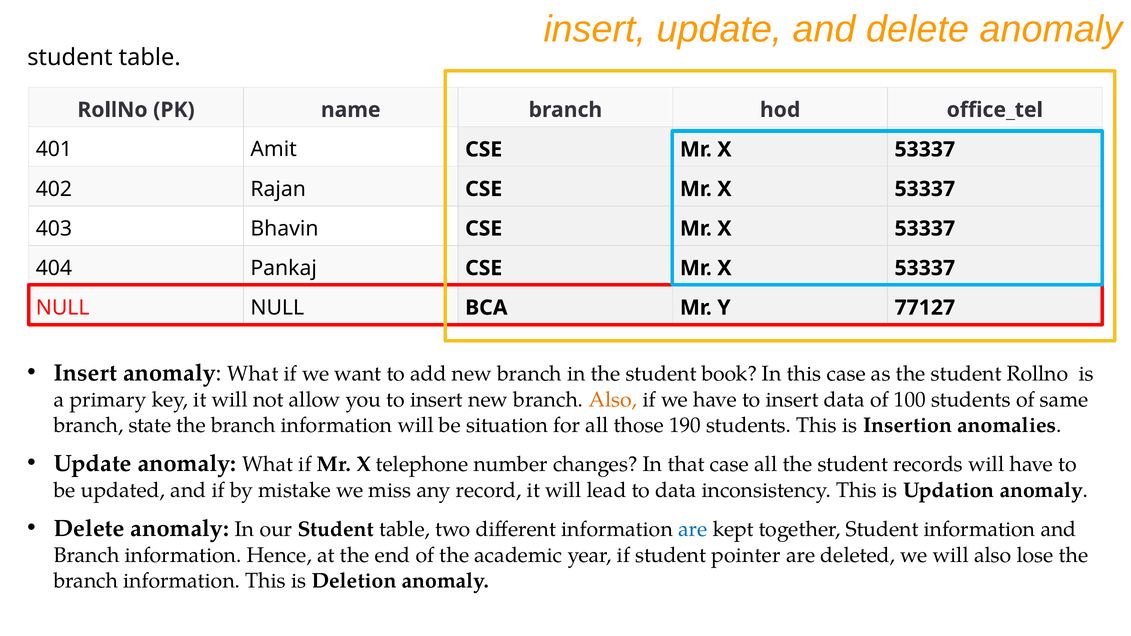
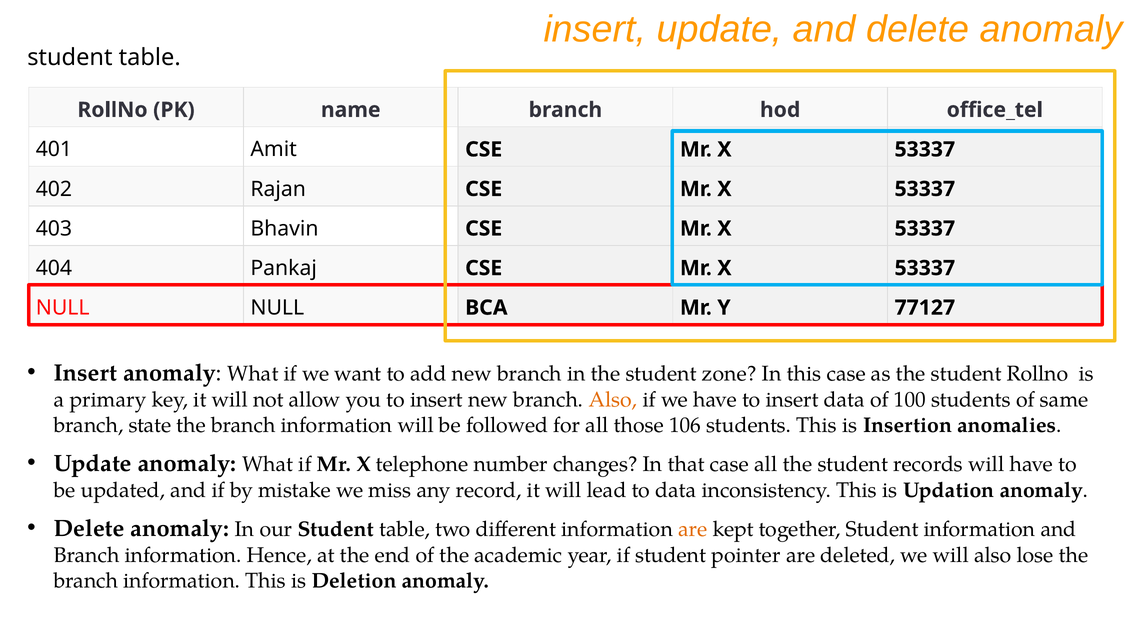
book: book -> zone
situation: situation -> followed
190: 190 -> 106
are at (693, 529) colour: blue -> orange
